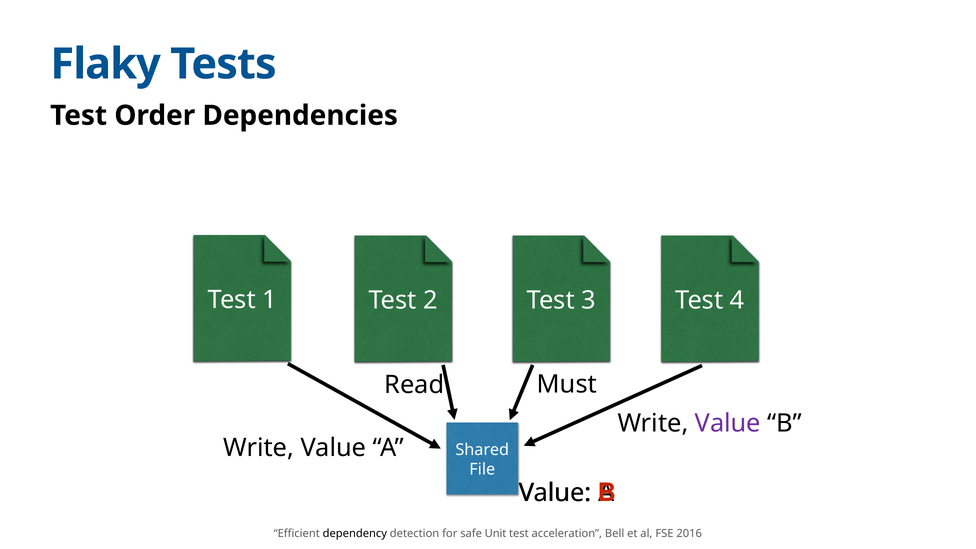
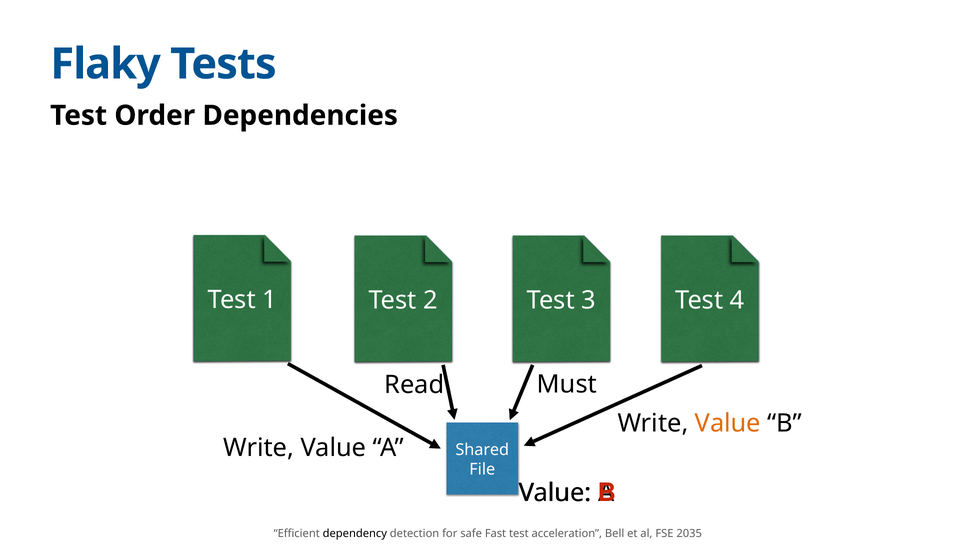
Value at (728, 424) colour: purple -> orange
Unit: Unit -> Fast
2016: 2016 -> 2035
